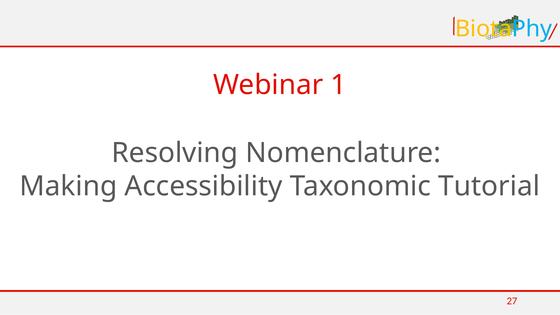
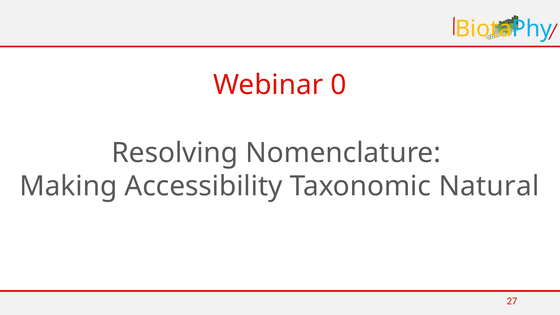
1: 1 -> 0
Tutorial: Tutorial -> Natural
